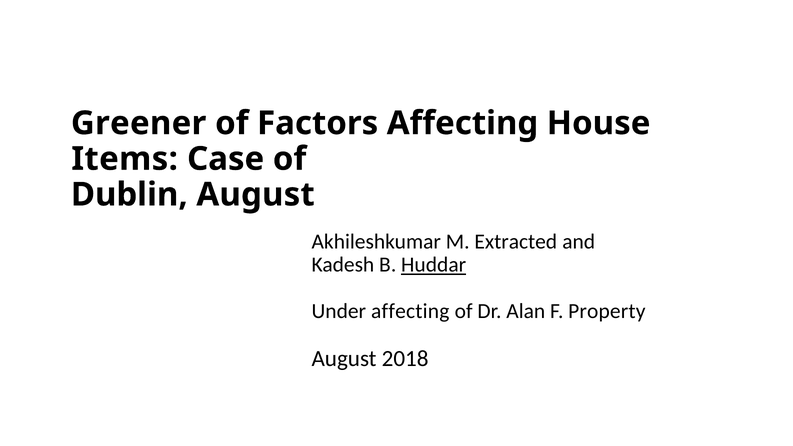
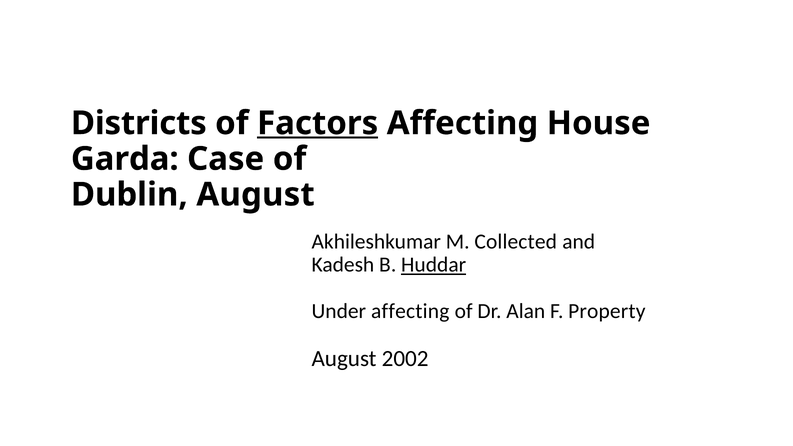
Greener: Greener -> Districts
Factors underline: none -> present
Items: Items -> Garda
Extracted: Extracted -> Collected
2018: 2018 -> 2002
